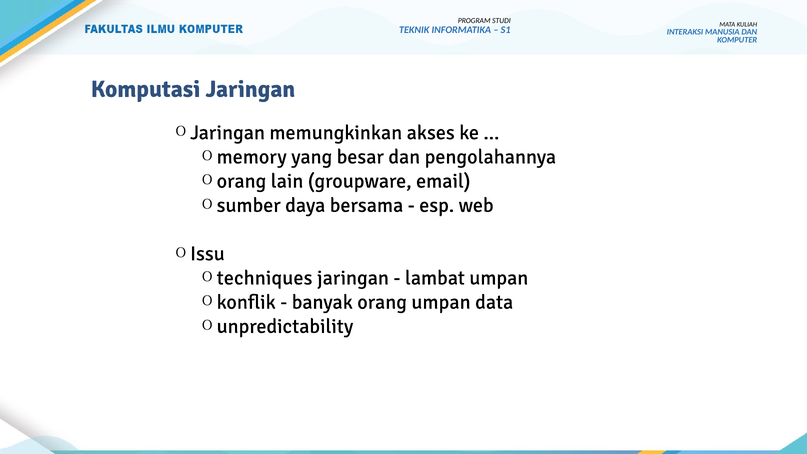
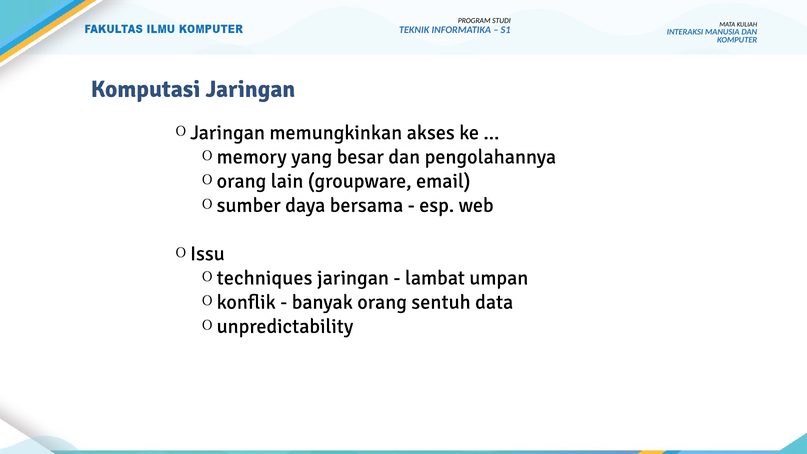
orang umpan: umpan -> sentuh
